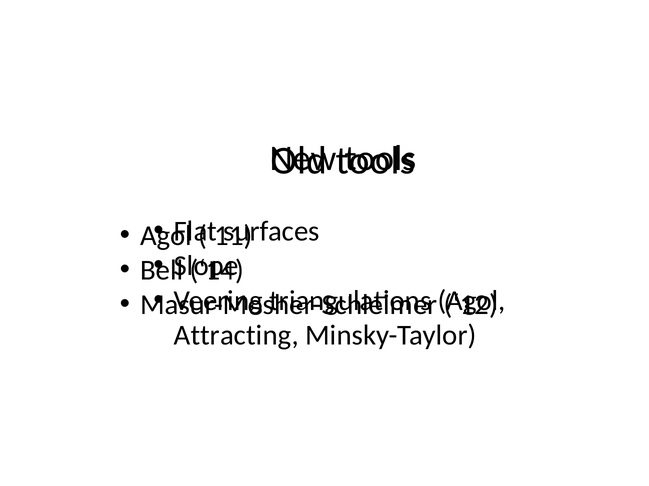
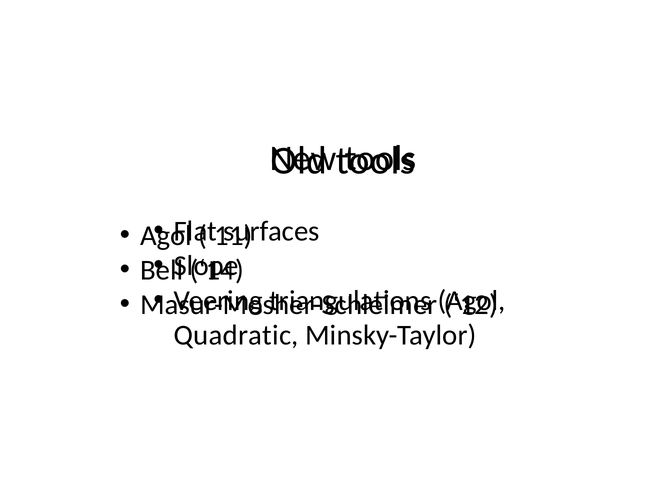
Attracting: Attracting -> Quadratic
